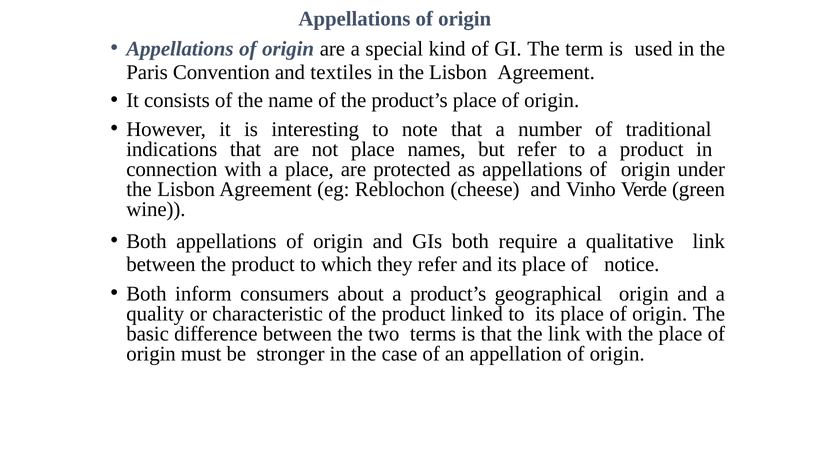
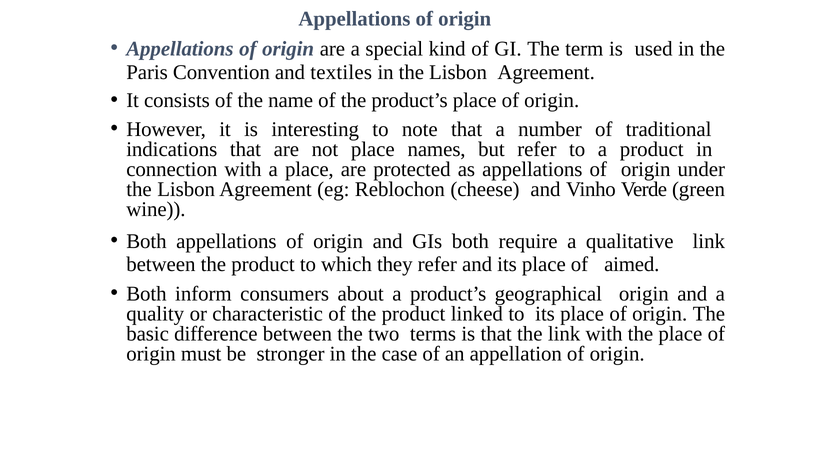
notice: notice -> aimed
